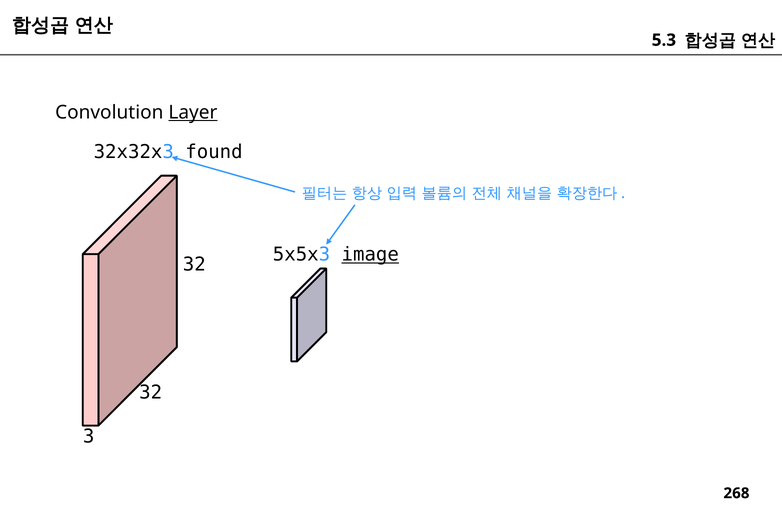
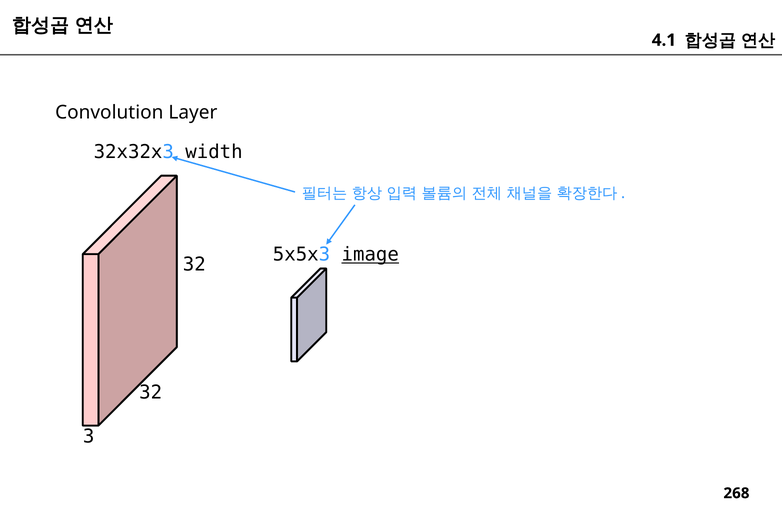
5.3: 5.3 -> 4.1
Layer underline: present -> none
found: found -> width
